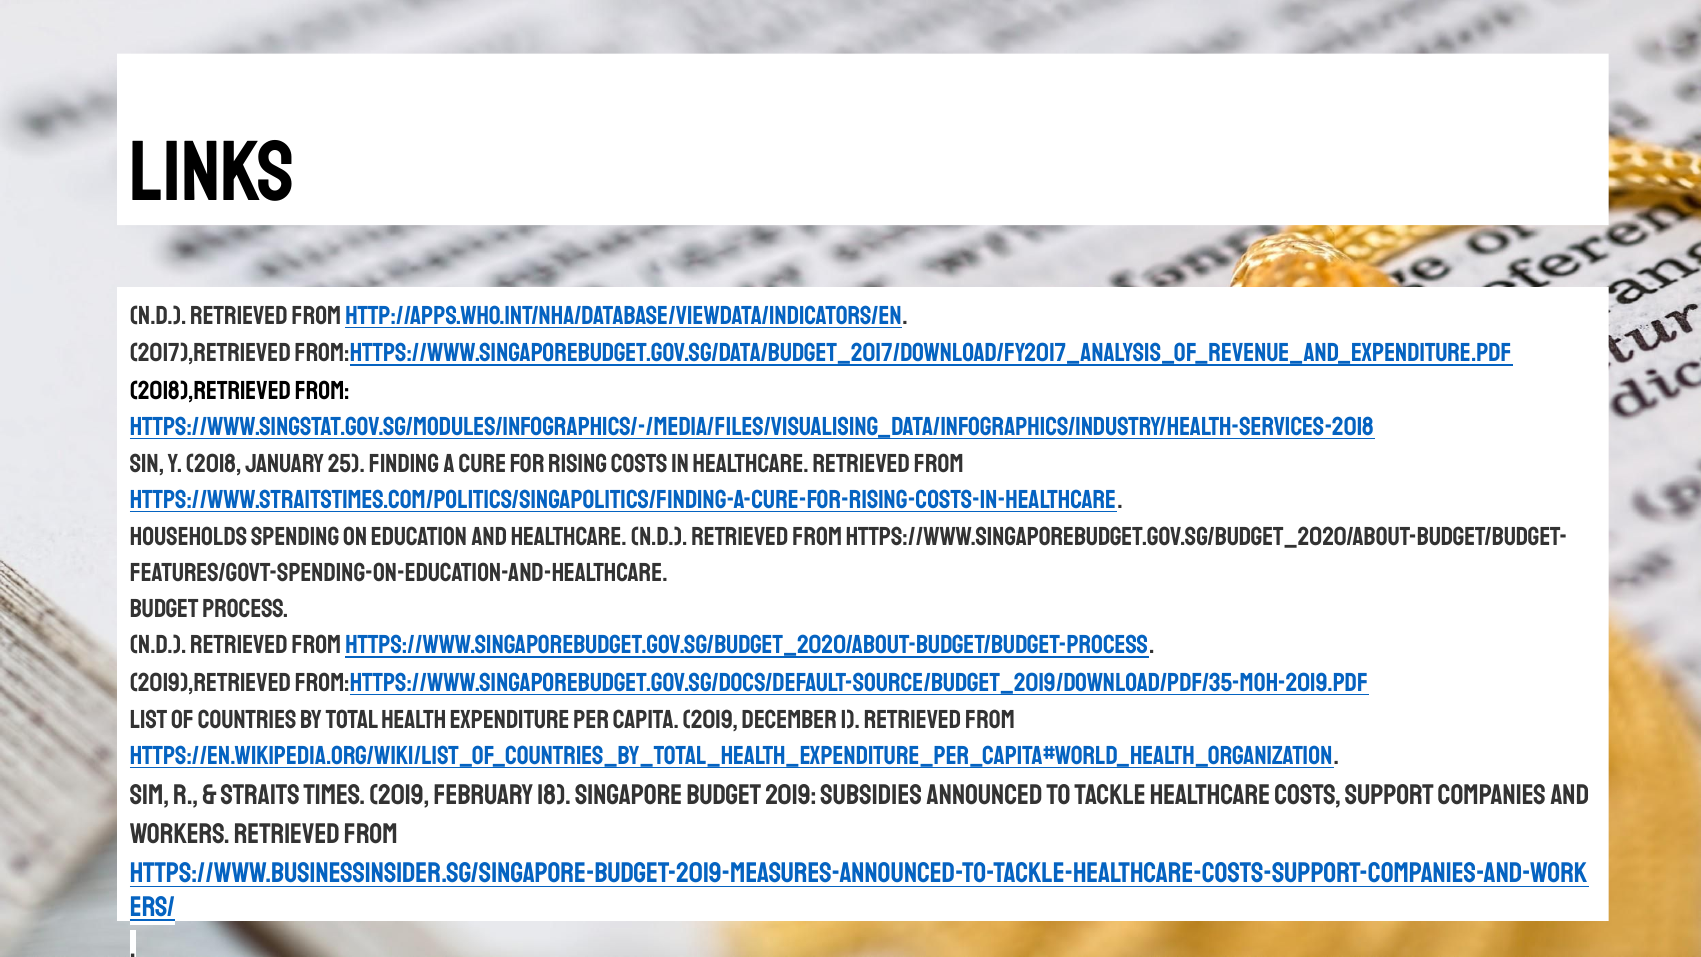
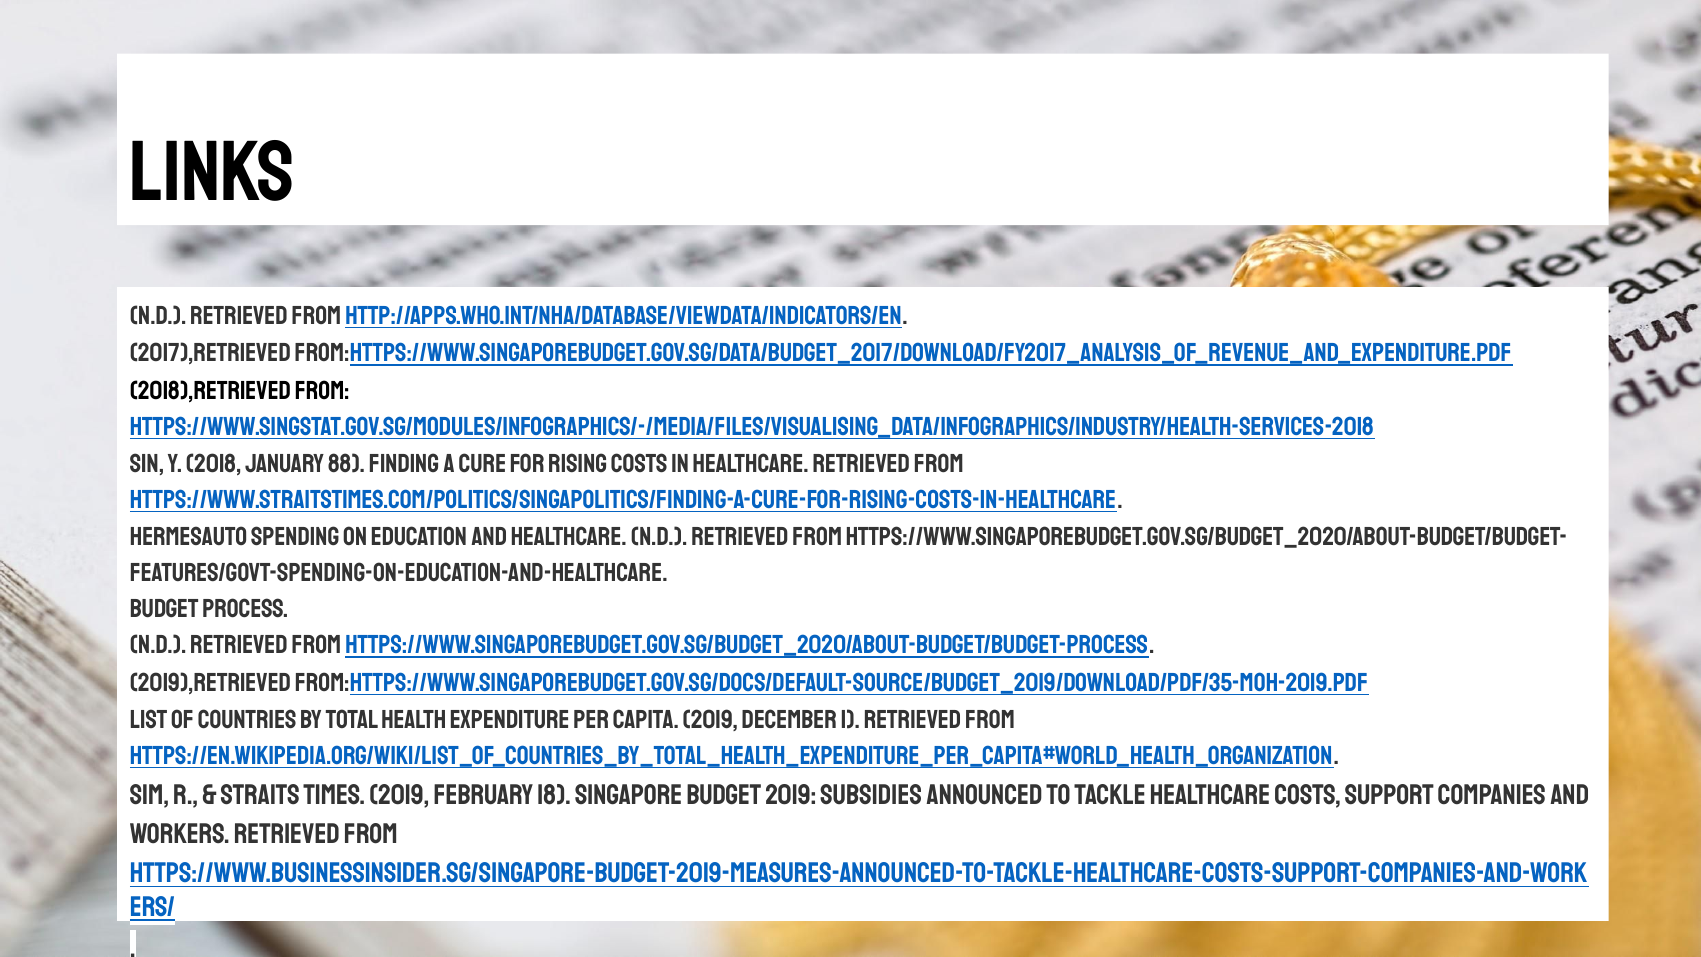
25: 25 -> 88
Households: Households -> Hermesauto
